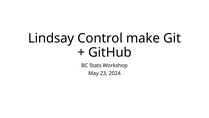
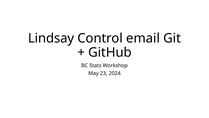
make: make -> email
